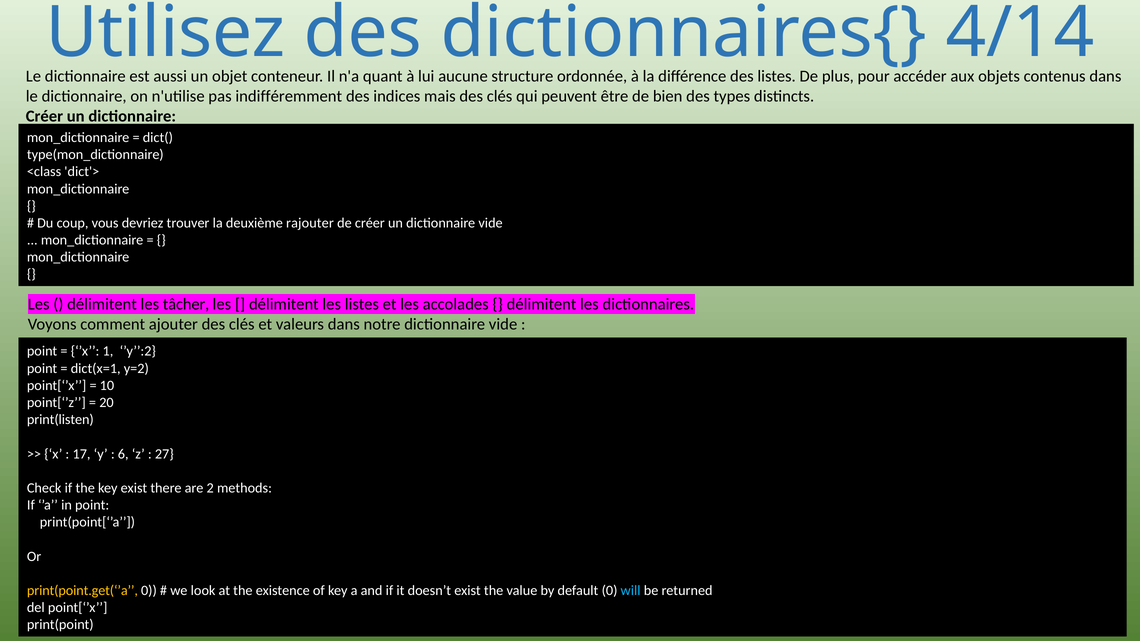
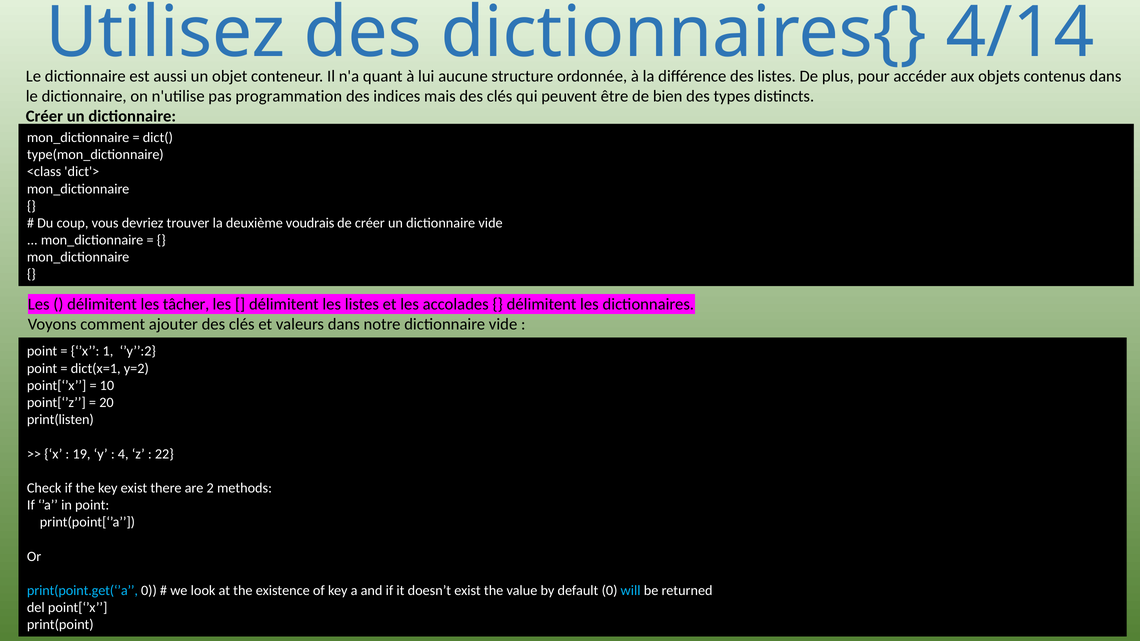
indifféremment: indifféremment -> programmation
rajouter: rajouter -> voudrais
17: 17 -> 19
6: 6 -> 4
27: 27 -> 22
print(point.get(‘’a colour: yellow -> light blue
